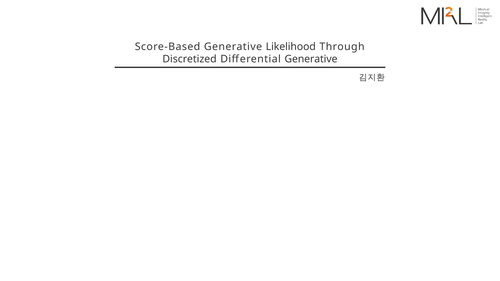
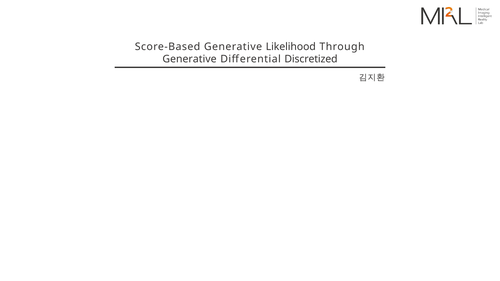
Discretized at (190, 59): Discretized -> Generative
Differential Generative: Generative -> Discretized
